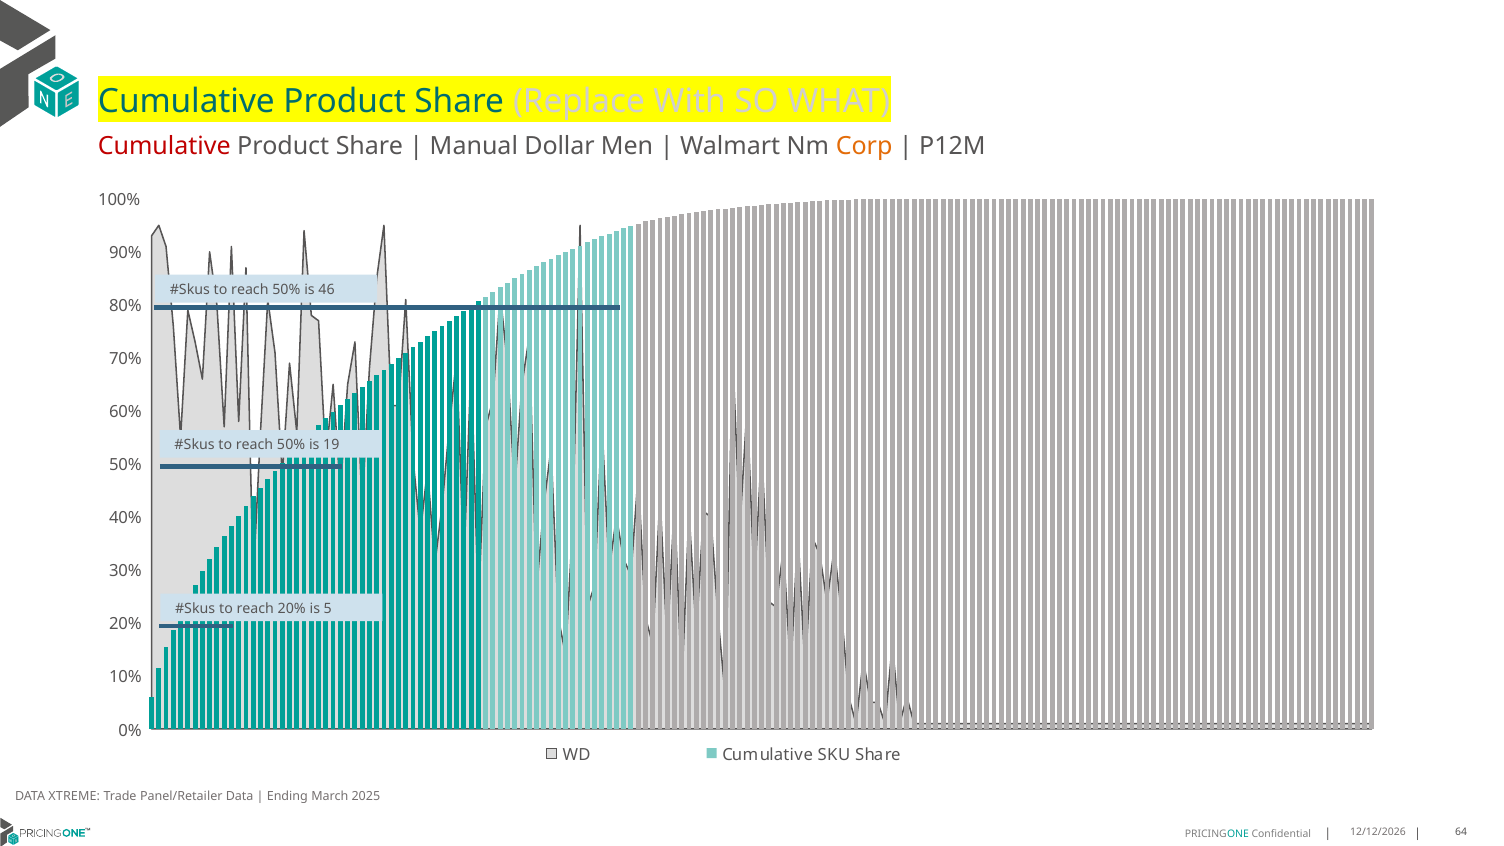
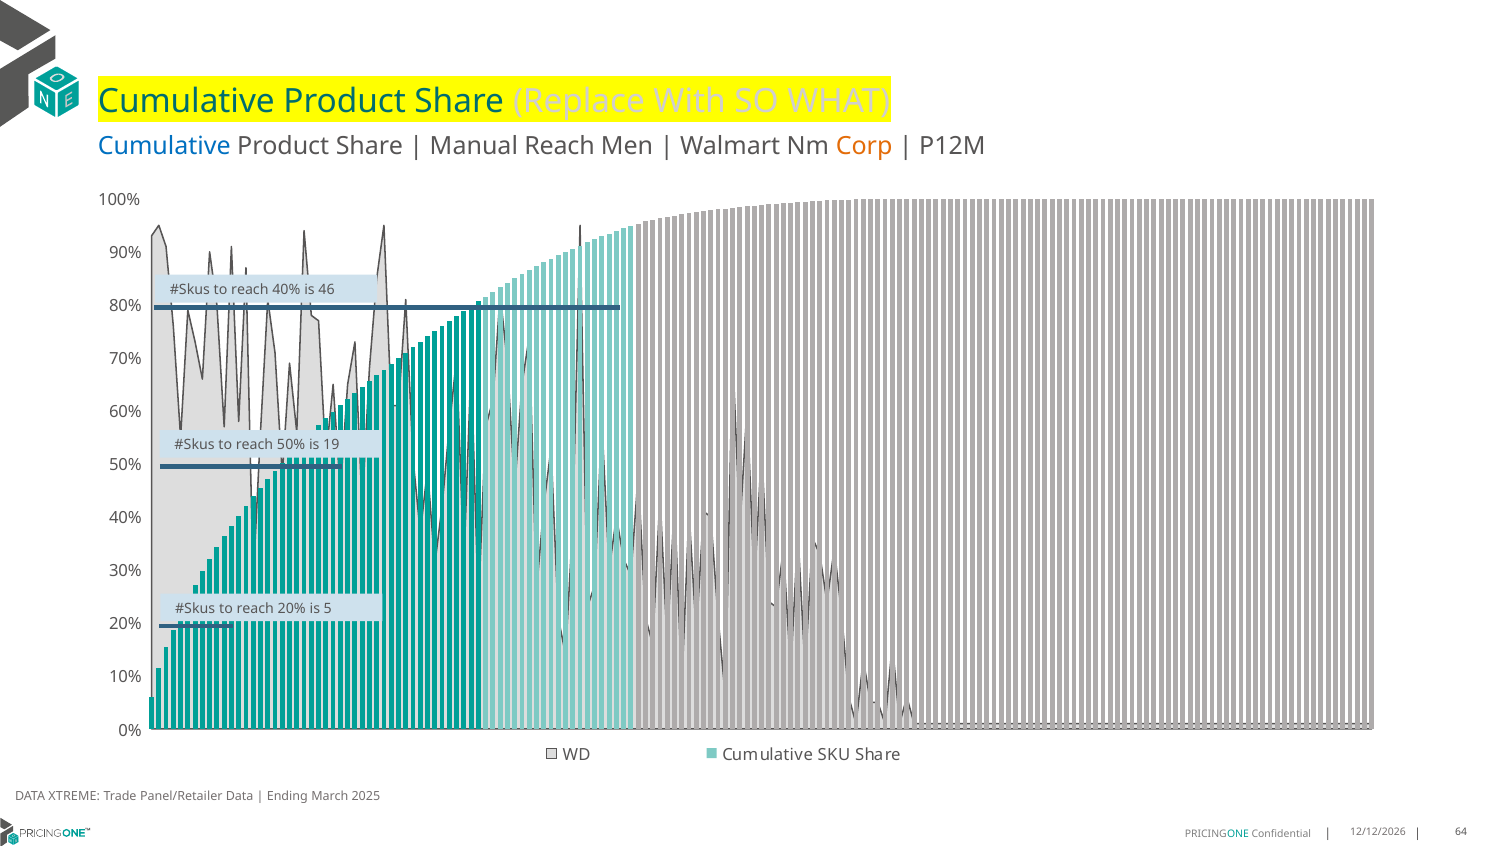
Cumulative at (164, 147) colour: red -> blue
Manual Dollar: Dollar -> Reach
50% at (286, 290): 50% -> 40%
